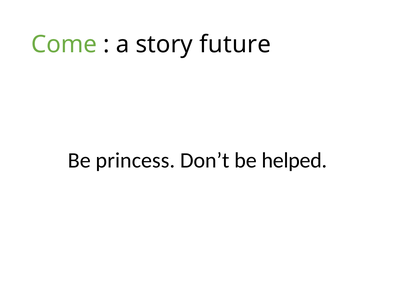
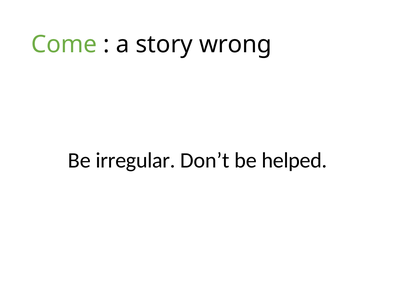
future: future -> wrong
princess: princess -> irregular
